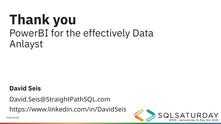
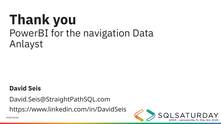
effectively: effectively -> navigation
